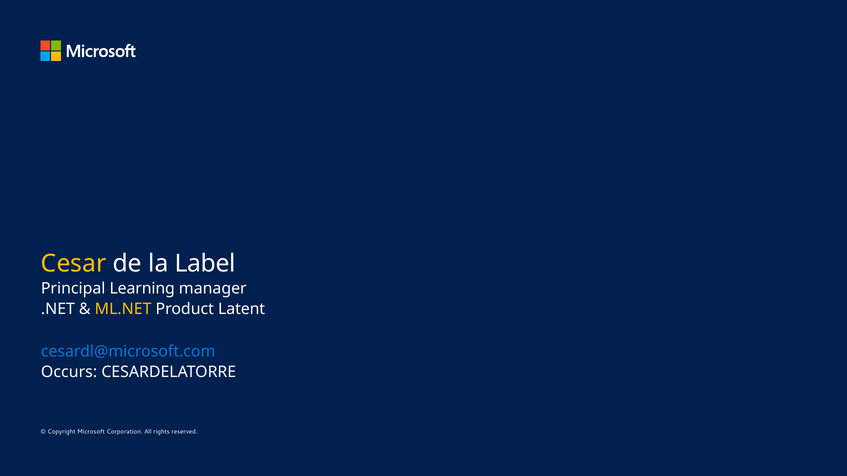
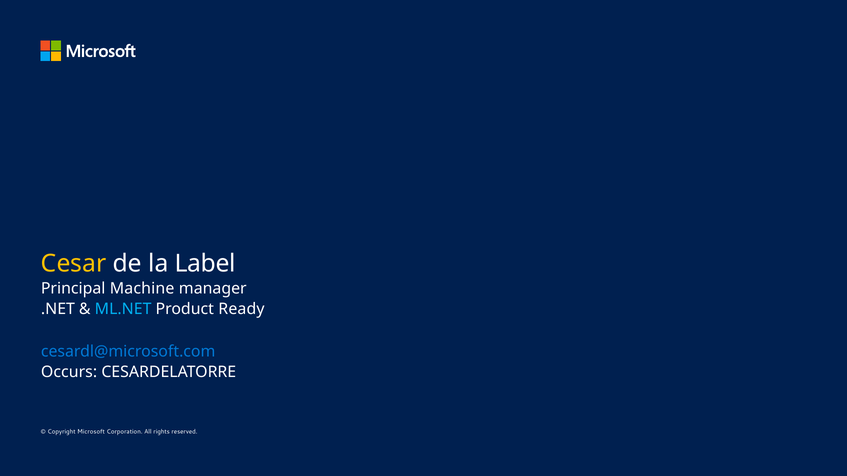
Learning: Learning -> Machine
ML.NET colour: yellow -> light blue
Latent: Latent -> Ready
